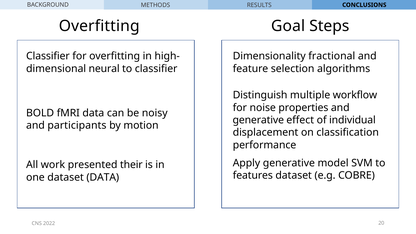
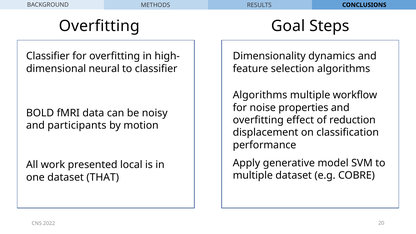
fractional: fractional -> dynamics
Distinguish at (260, 95): Distinguish -> Algorithms
generative at (258, 120): generative -> overfitting
individual: individual -> reduction
their: their -> local
features at (253, 175): features -> multiple
dataset DATA: DATA -> THAT
